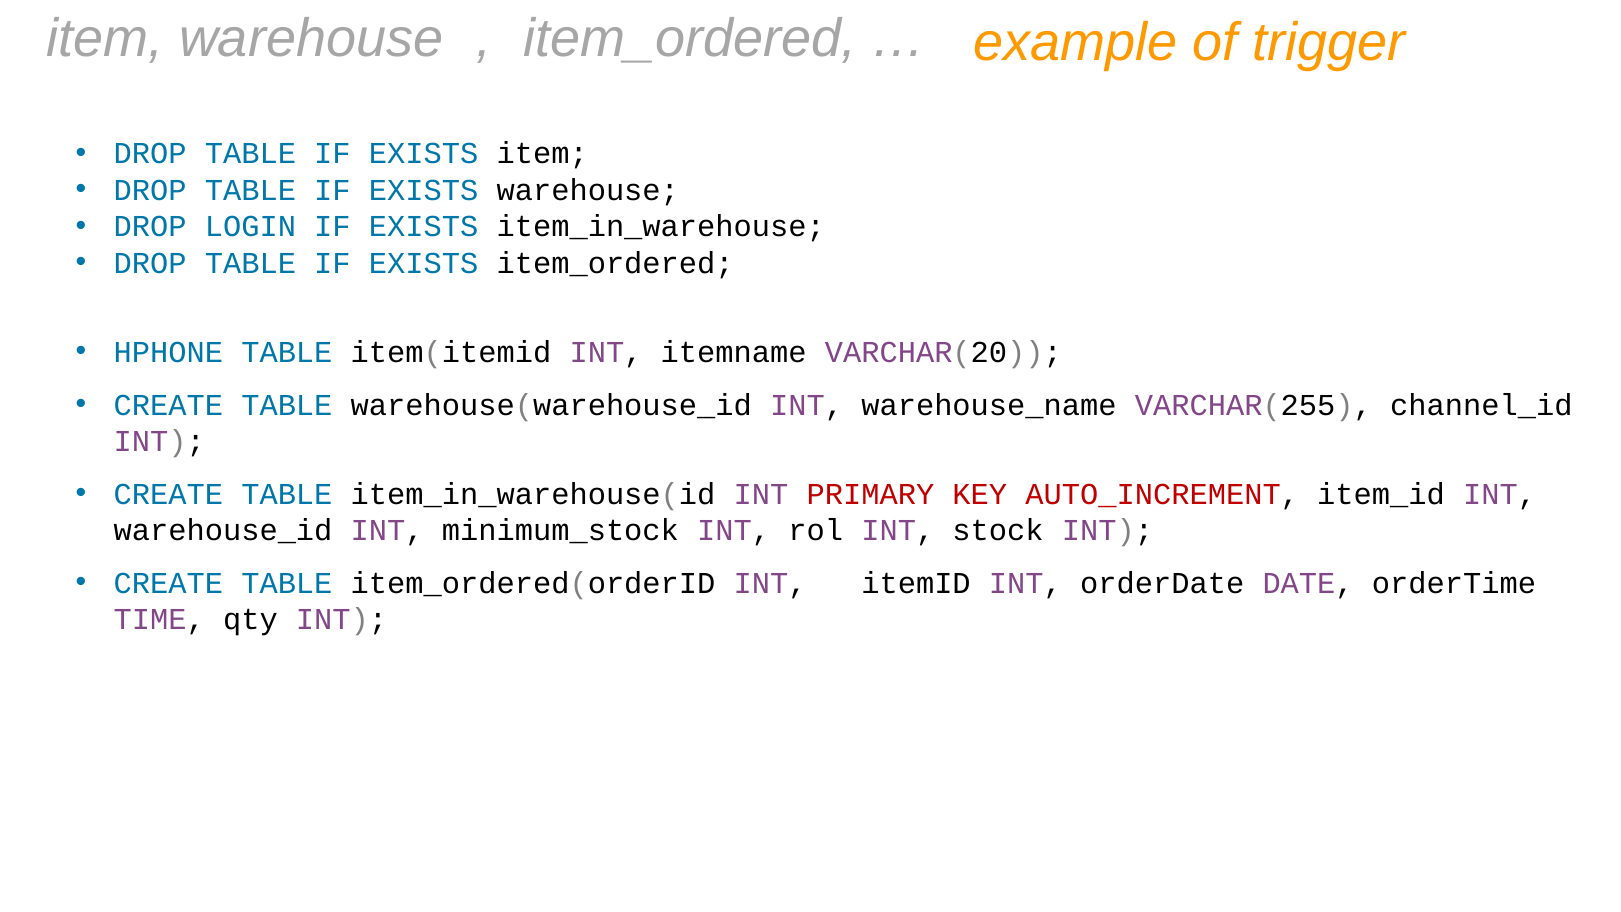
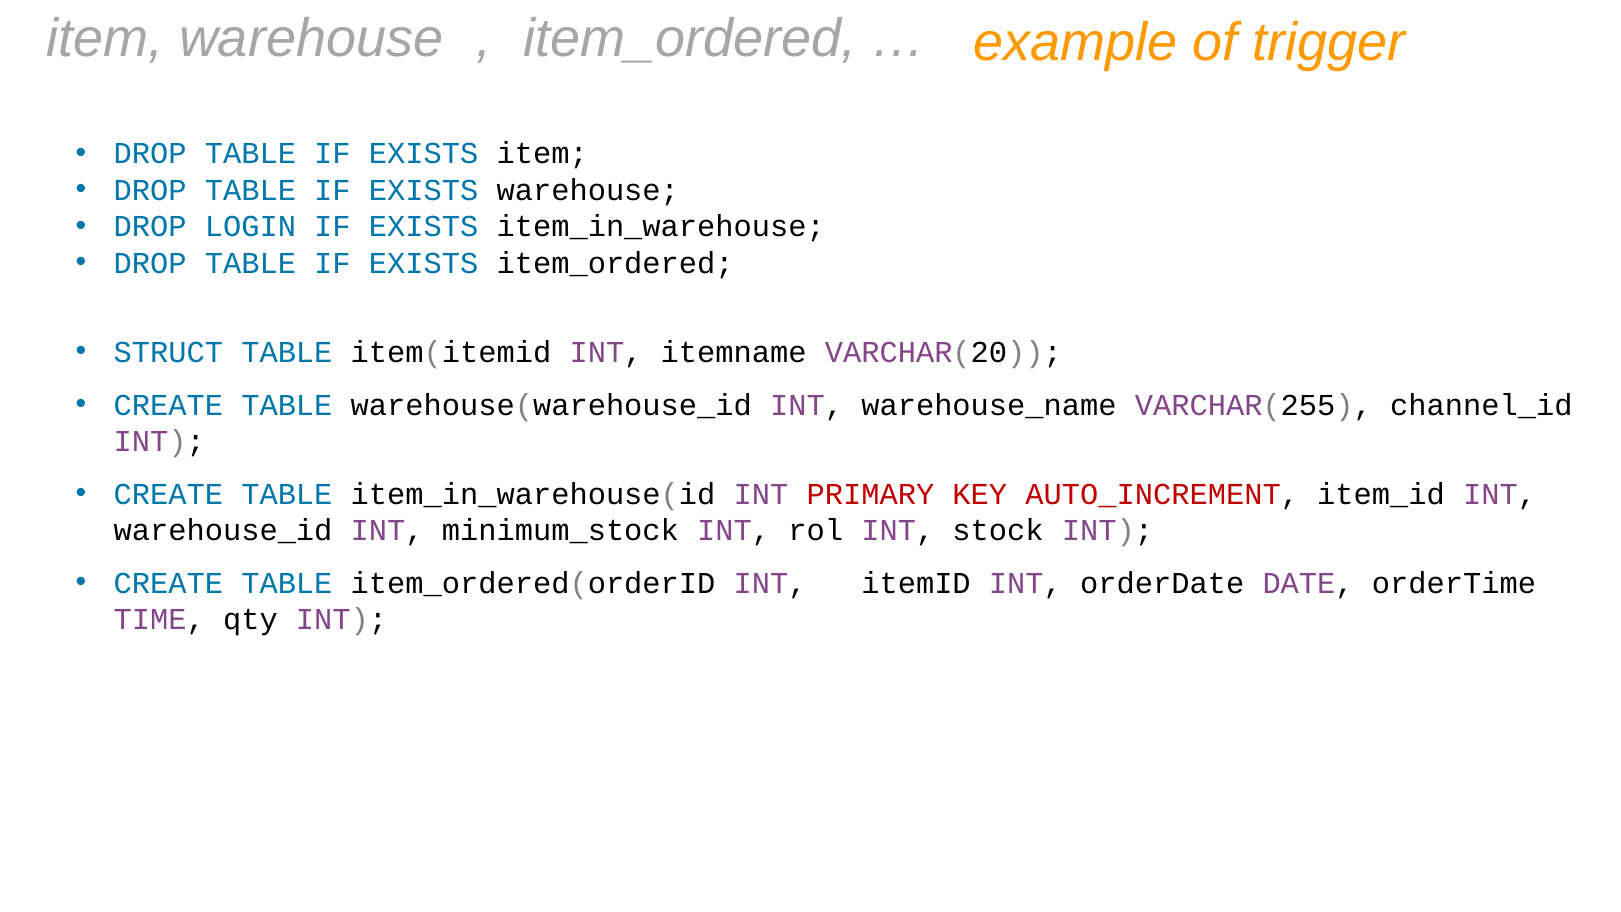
HPHONE: HPHONE -> STRUCT
